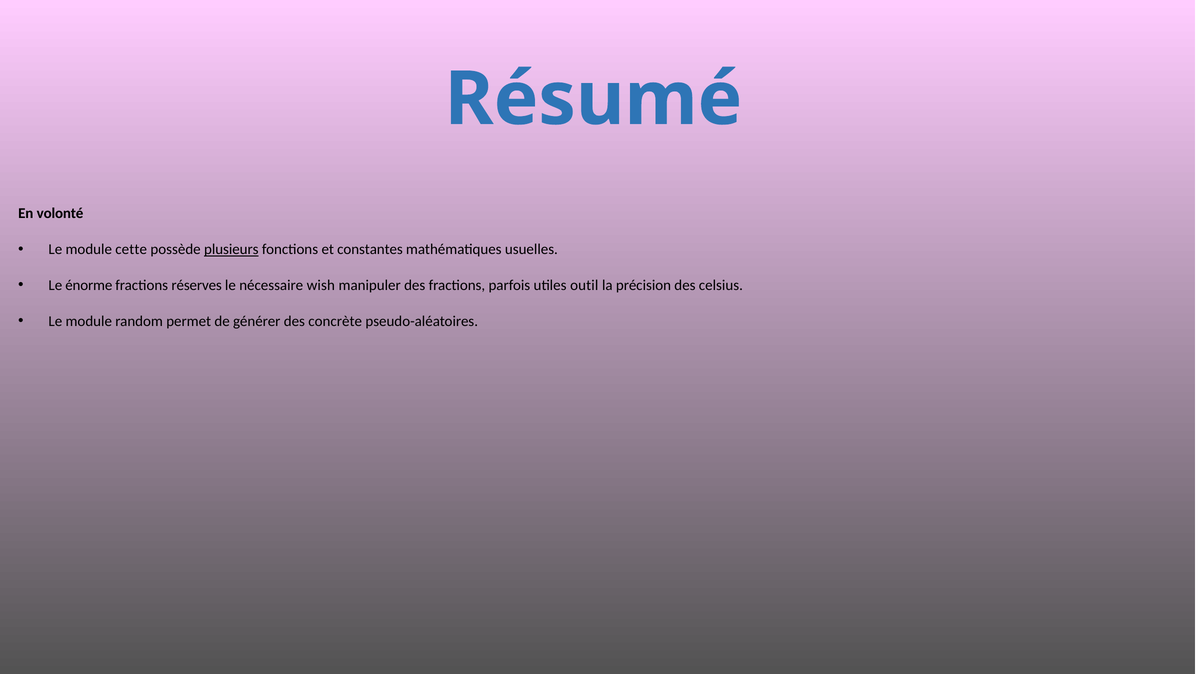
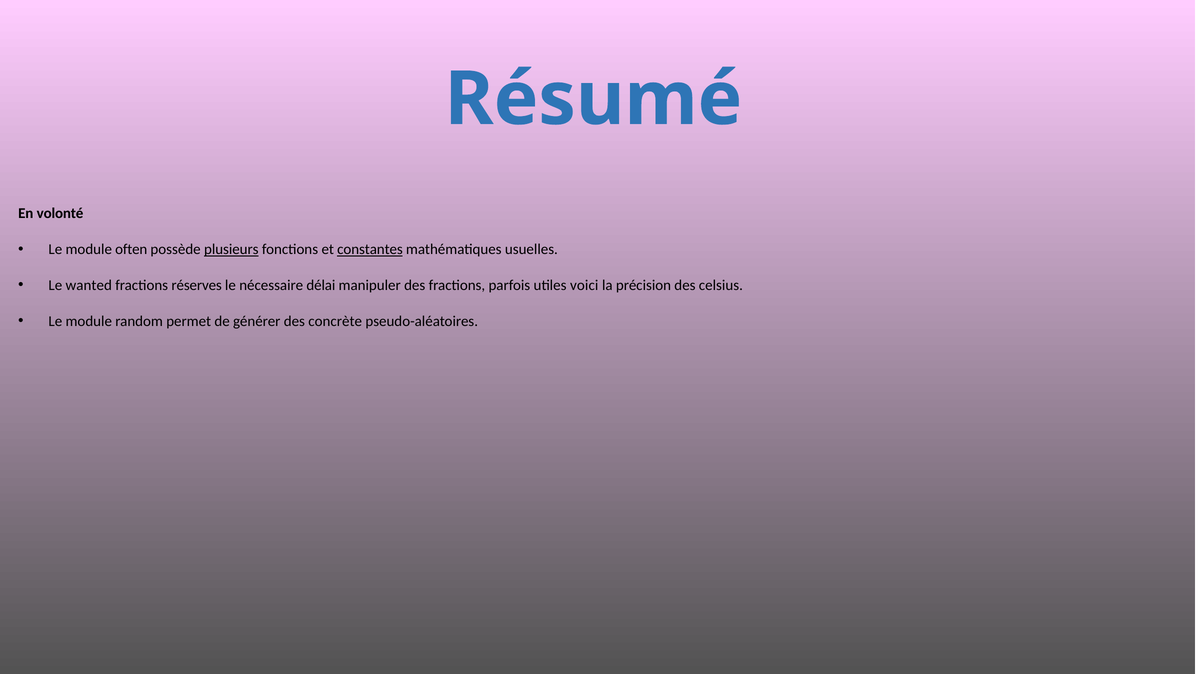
cette: cette -> often
constantes underline: none -> present
énorme: énorme -> wanted
wish: wish -> délai
outil: outil -> voici
